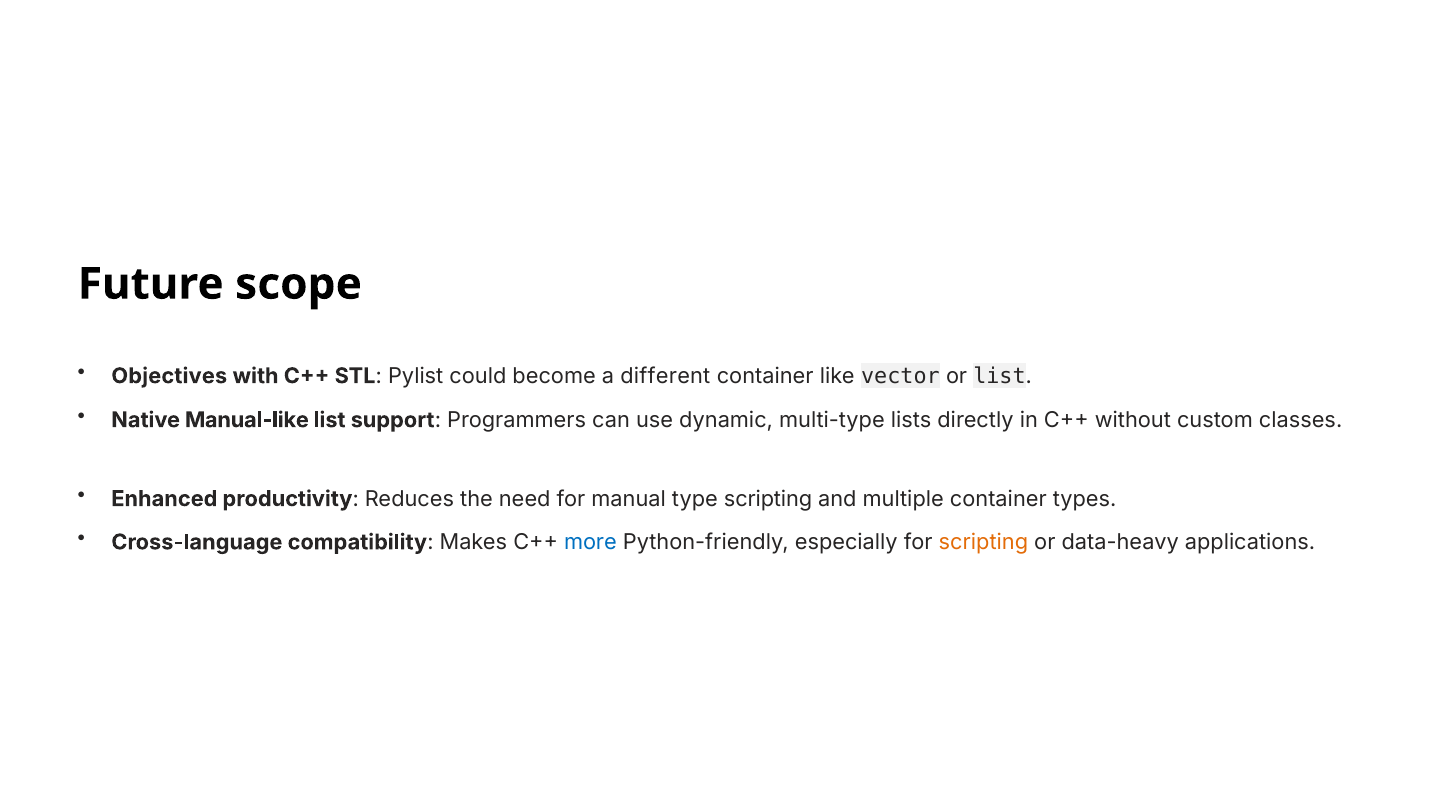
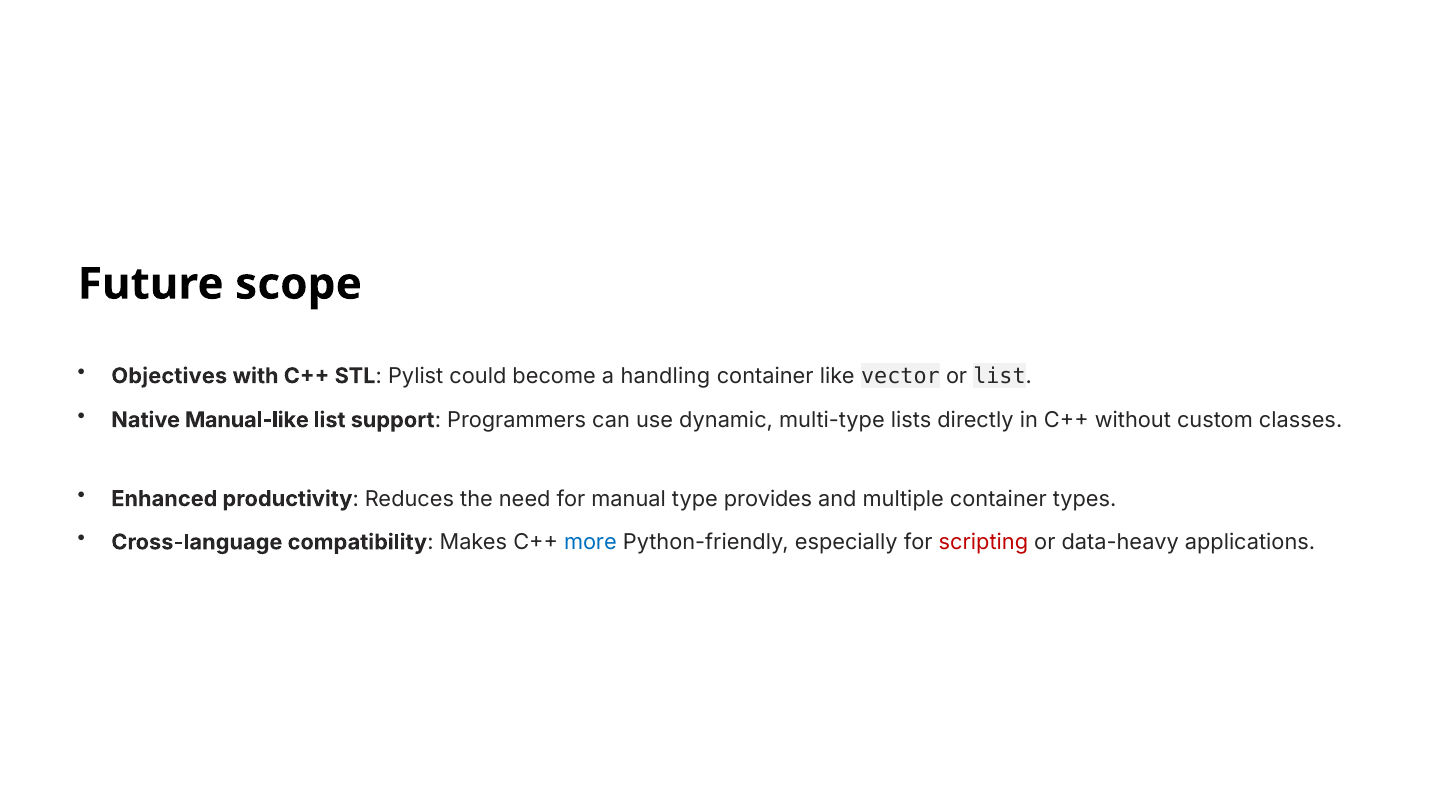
different: different -> handling
type scripting: scripting -> provides
scripting at (983, 542) colour: orange -> red
